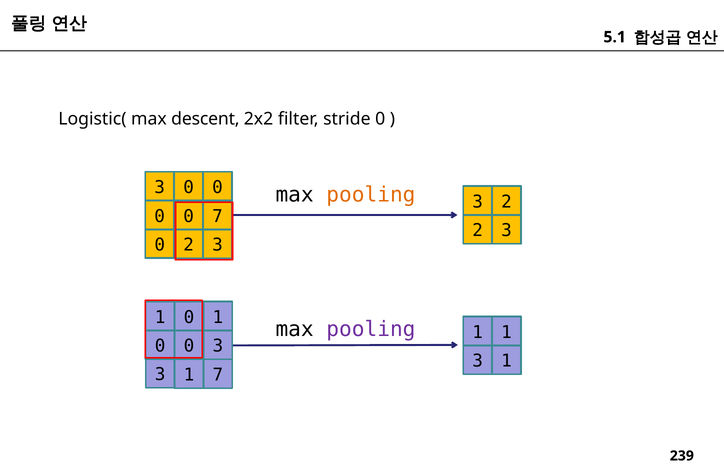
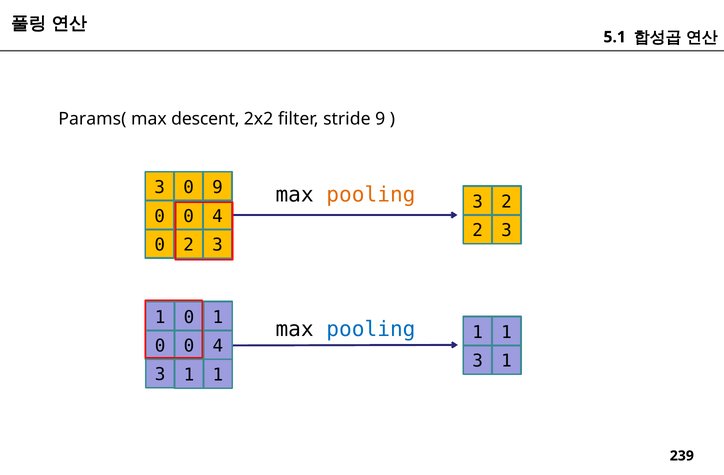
Logistic(: Logistic( -> Params(
stride 0: 0 -> 9
3 0 0: 0 -> 9
7 at (217, 216): 7 -> 4
pooling at (371, 330) colour: purple -> blue
3 at (218, 347): 3 -> 4
7 at (218, 375): 7 -> 1
